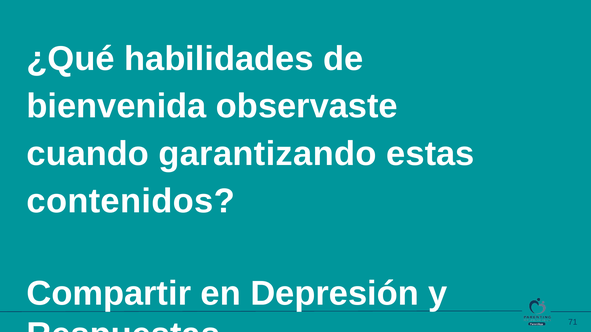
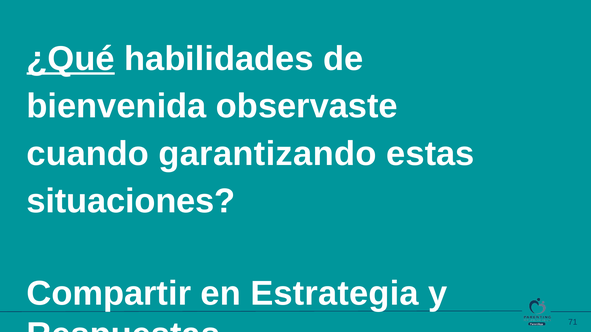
¿Qué underline: none -> present
contenidos: contenidos -> situaciones
Depresión: Depresión -> Estrategia
